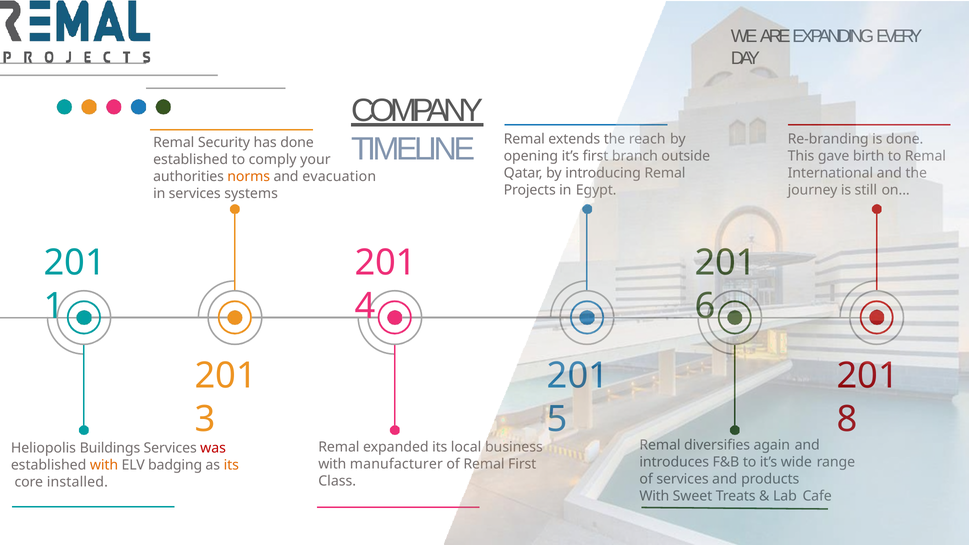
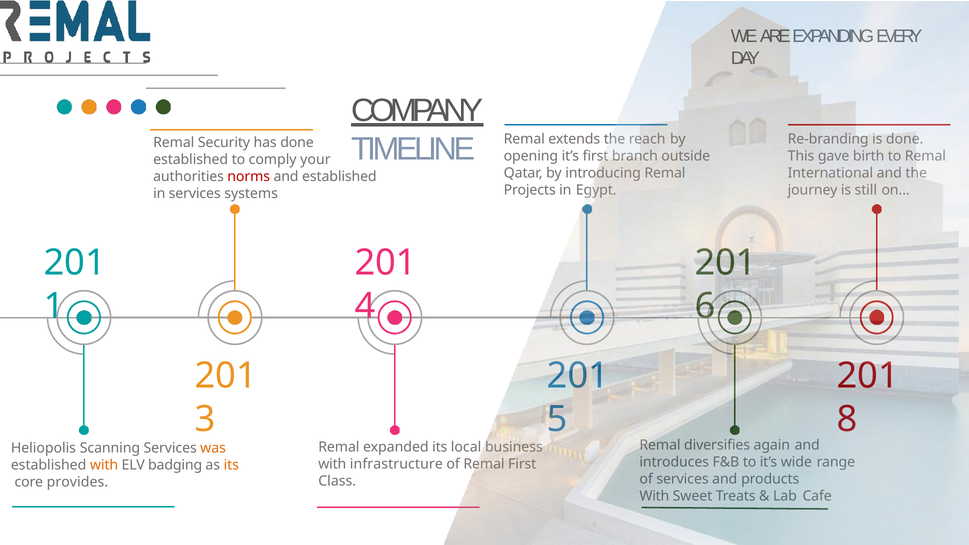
norms colour: orange -> red
and evacuation: evacuation -> established
Buildings: Buildings -> Scanning
was colour: red -> orange
manufacturer: manufacturer -> infrastructure
installed: installed -> provides
